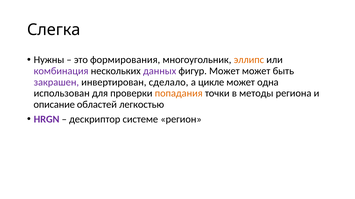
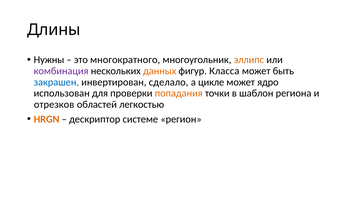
Слегка: Слегка -> Длины
формирования: формирования -> многократного
данных colour: purple -> orange
фигур Может: Может -> Класса
закрашен colour: purple -> blue
одна: одна -> ядро
методы: методы -> шаблон
описание: описание -> отрезков
HRGN colour: purple -> orange
